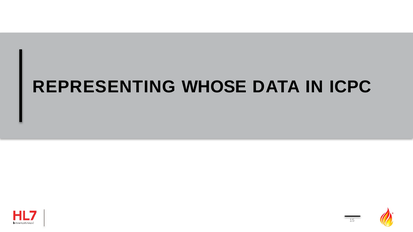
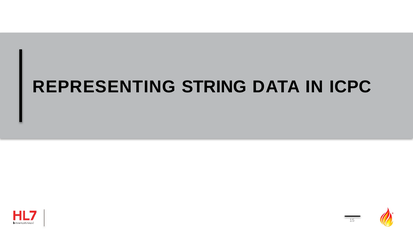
WHOSE: WHOSE -> STRING
